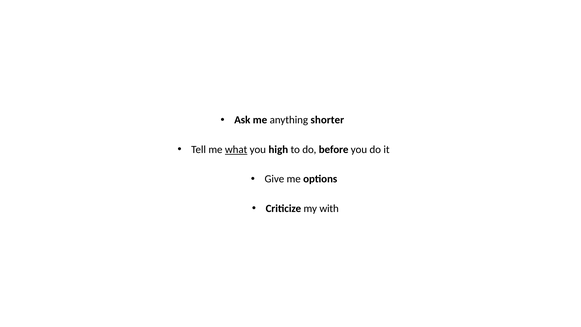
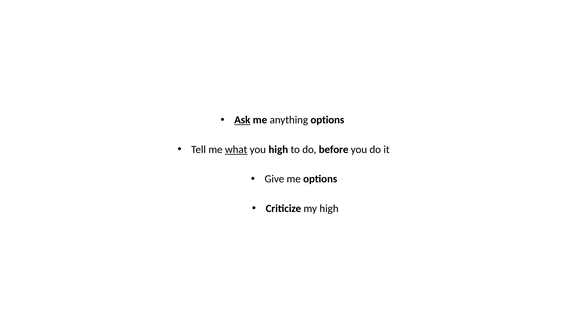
Ask underline: none -> present
anything shorter: shorter -> options
my with: with -> high
